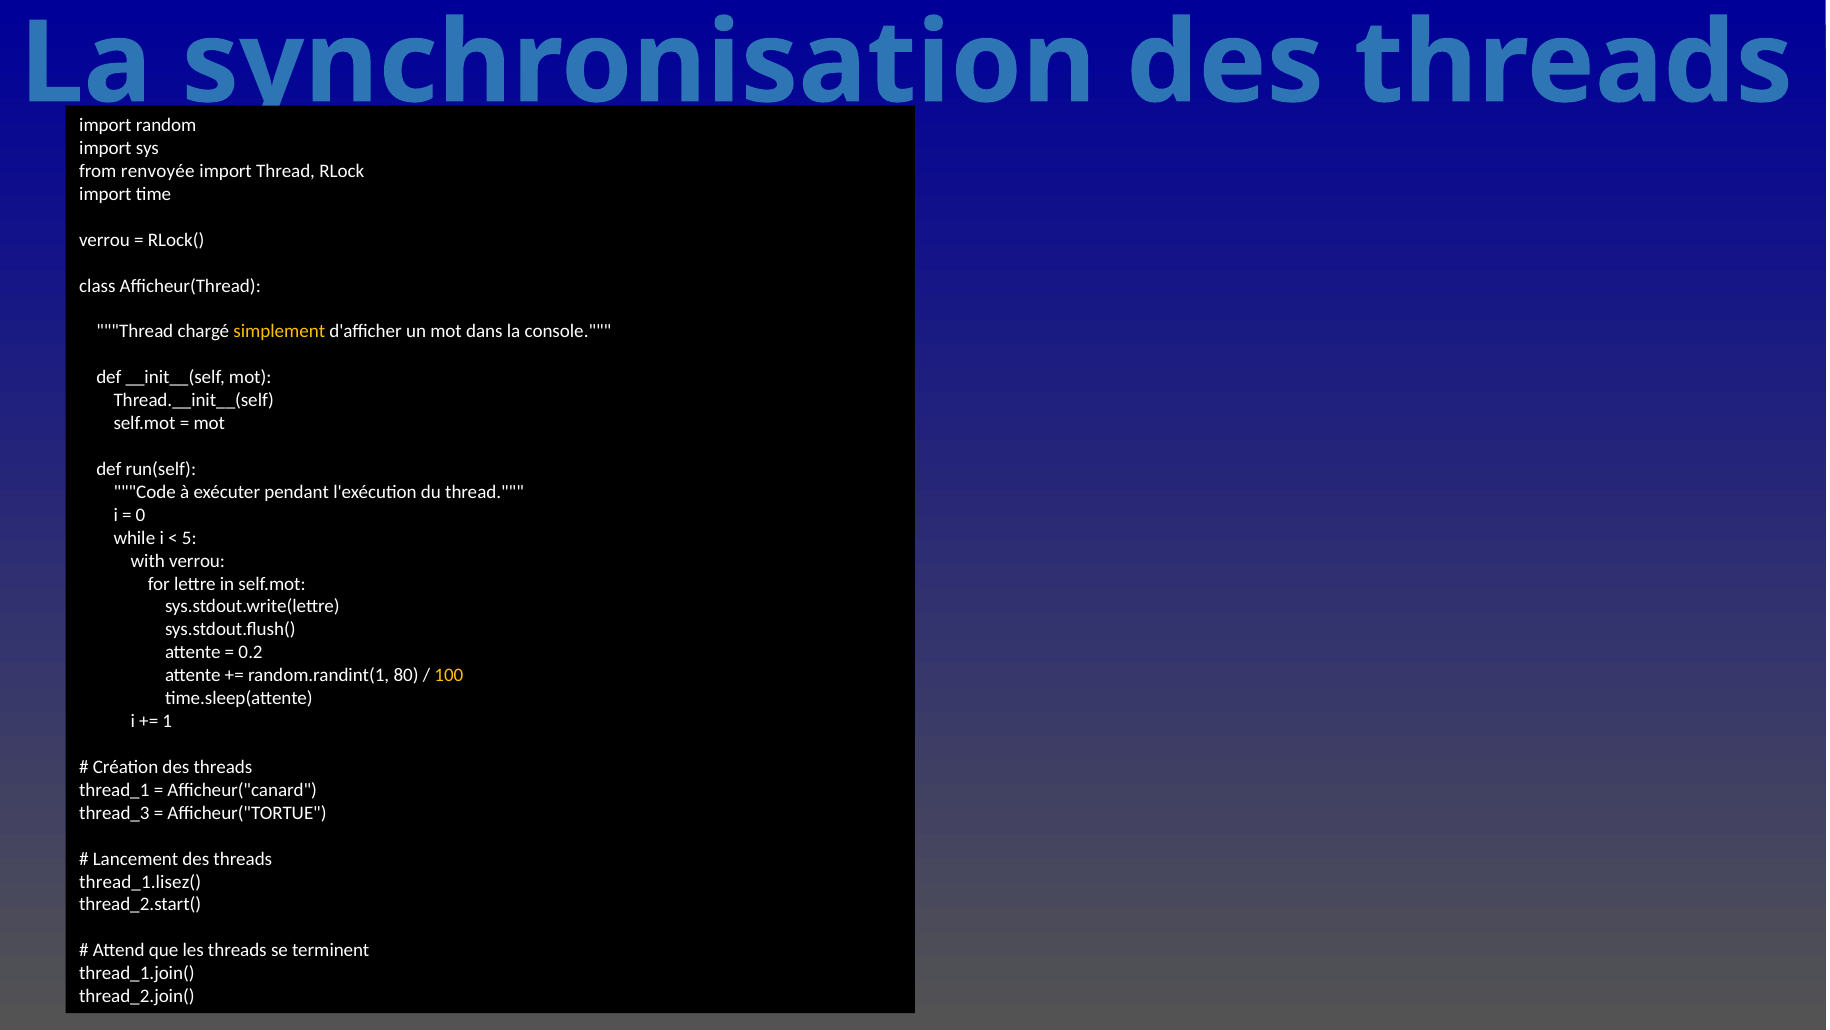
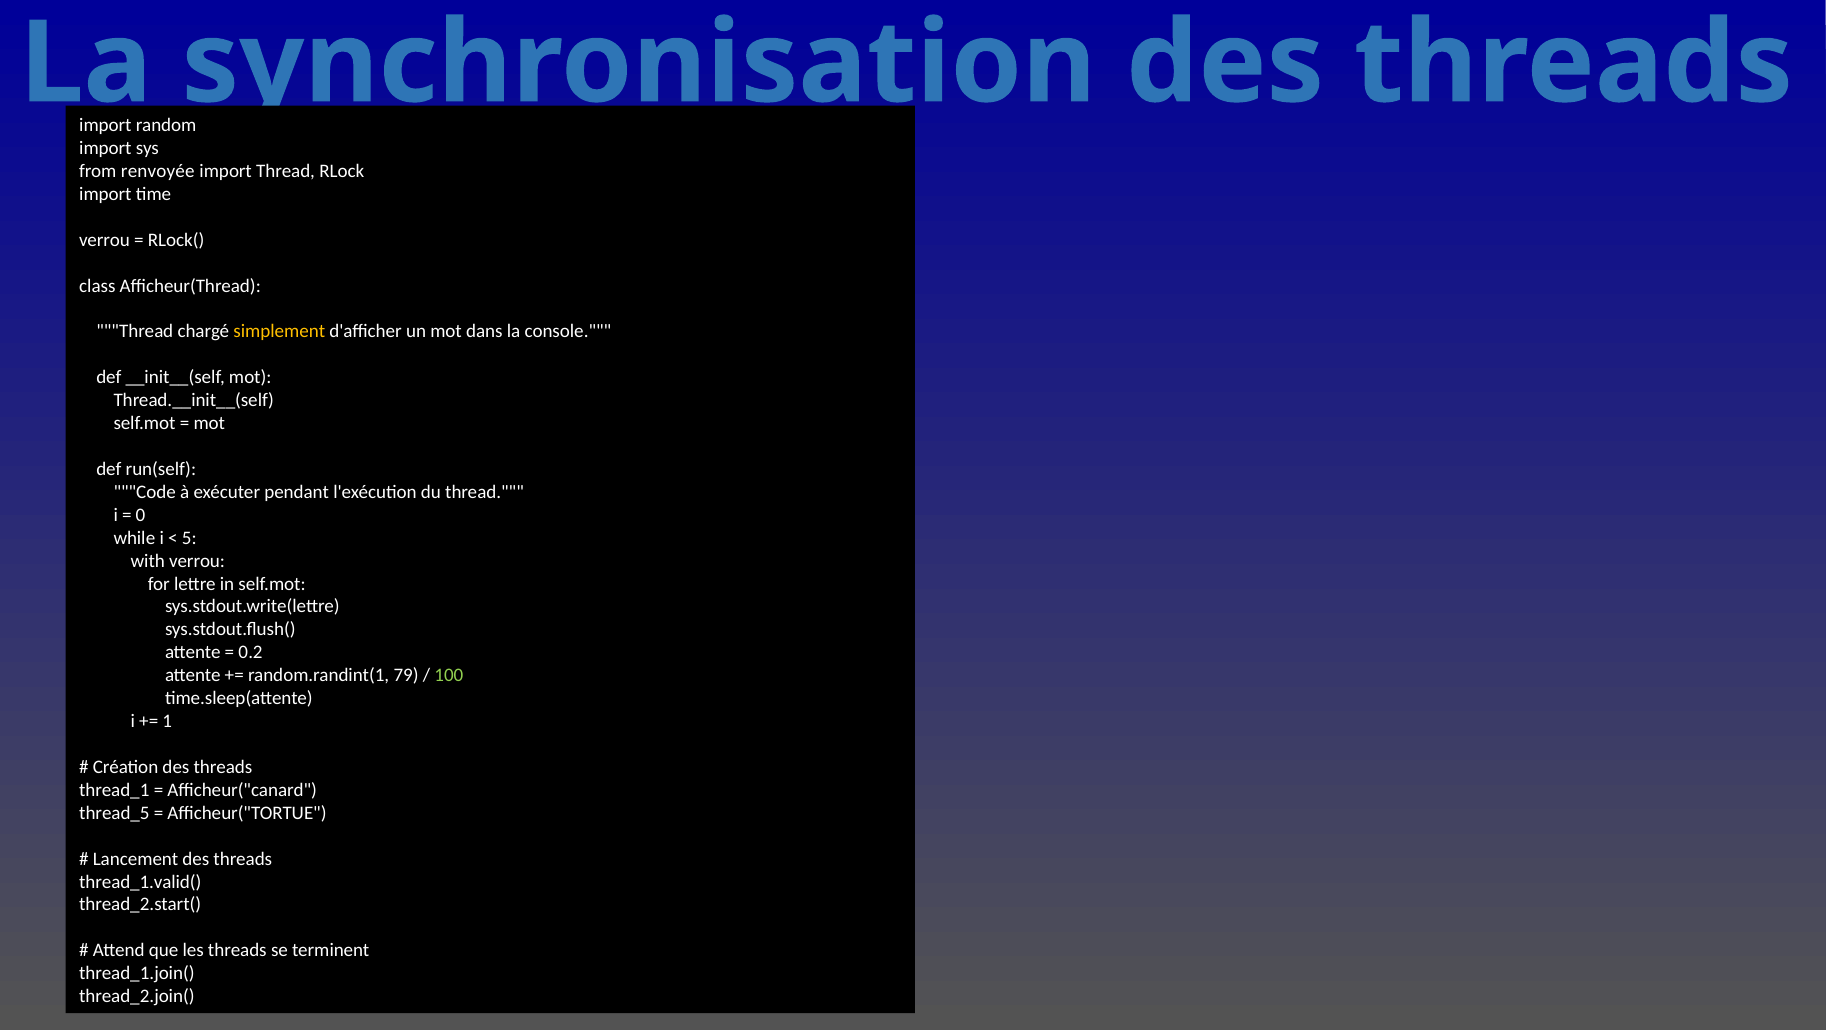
80: 80 -> 79
100 colour: yellow -> light green
thread_3: thread_3 -> thread_5
thread_1.lisez(: thread_1.lisez( -> thread_1.valid(
